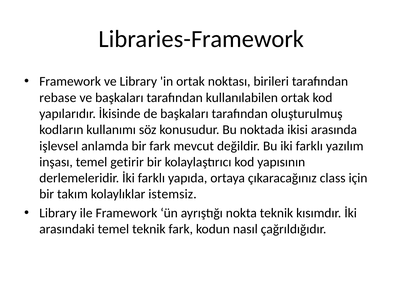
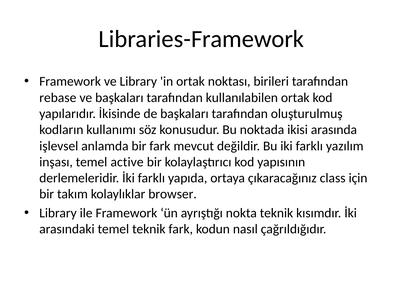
getirir: getirir -> active
istemsiz: istemsiz -> browser
